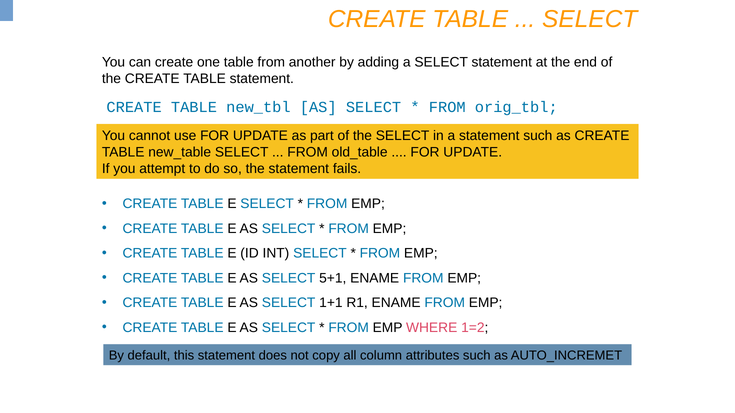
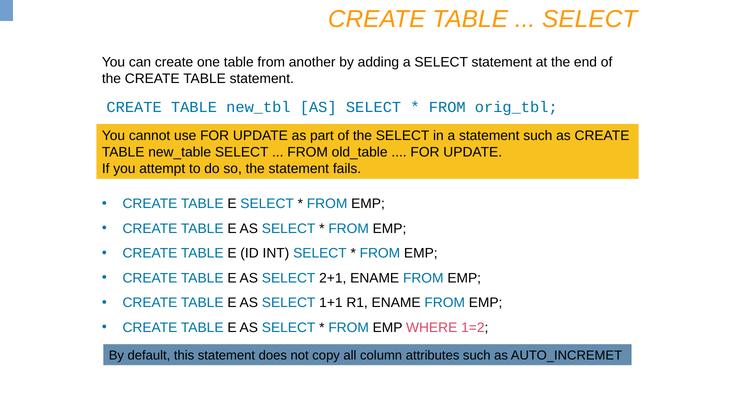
5+1: 5+1 -> 2+1
